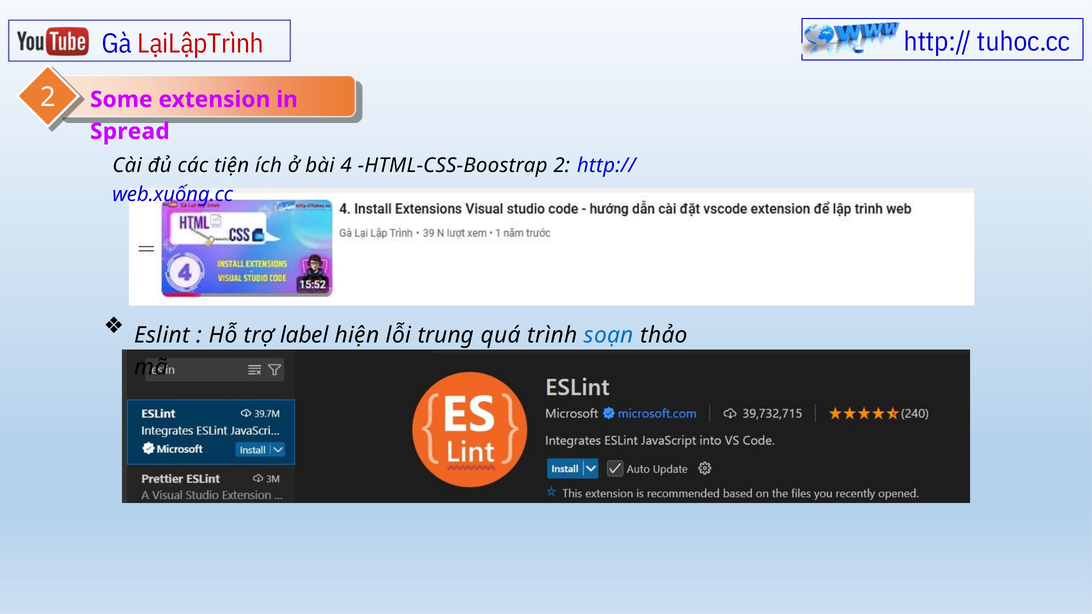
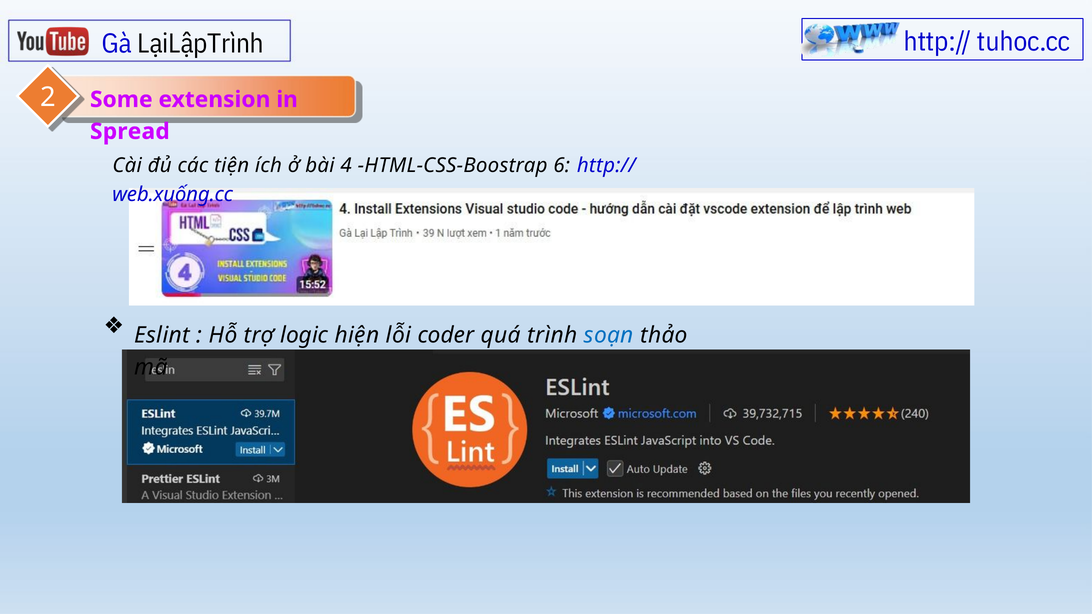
LạiLậpTrình colour: red -> black
HTML-CSS-Boostrap 2: 2 -> 6
label: label -> logic
trung: trung -> coder
